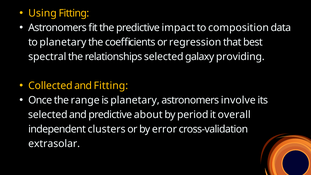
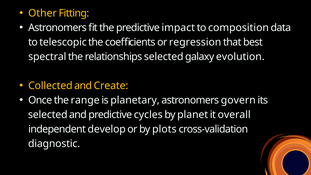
Using: Using -> Other
to planetary: planetary -> telescopic
providing: providing -> evolution
and Fitting: Fitting -> Create
involve: involve -> govern
about: about -> cycles
period: period -> planet
clusters: clusters -> develop
error: error -> plots
extrasolar: extrasolar -> diagnostic
